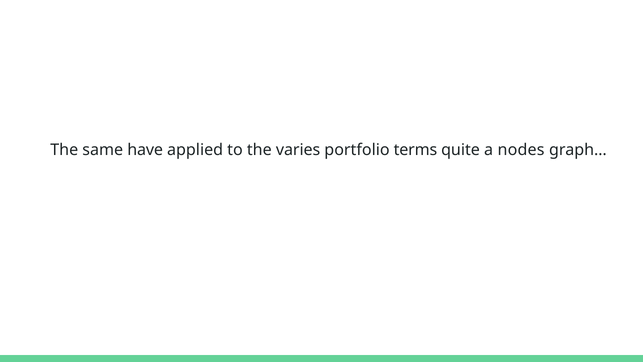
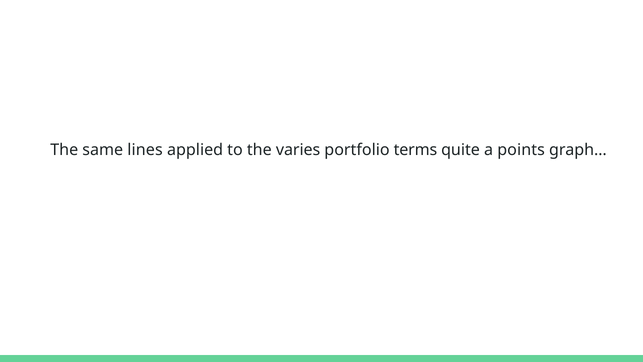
have: have -> lines
nodes: nodes -> points
